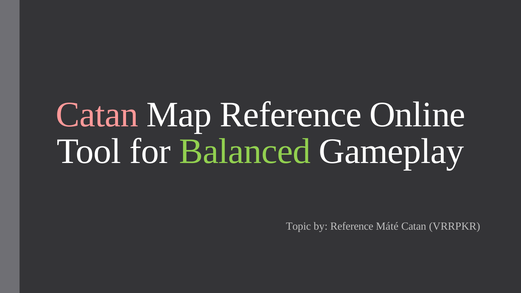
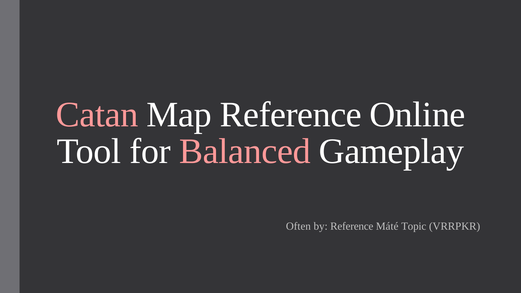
Balanced colour: light green -> pink
Topic: Topic -> Often
Máté Catan: Catan -> Topic
